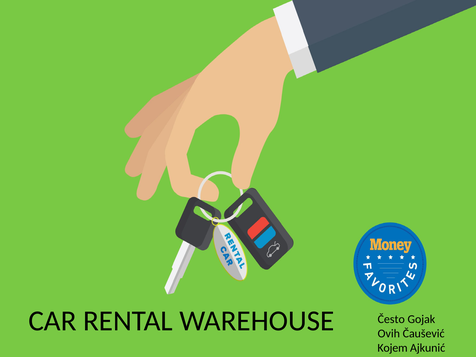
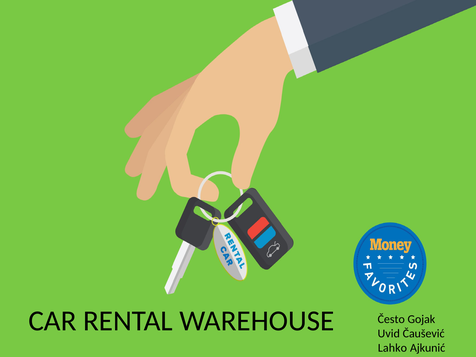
Ovih: Ovih -> Uvid
Kojem: Kojem -> Lahko
